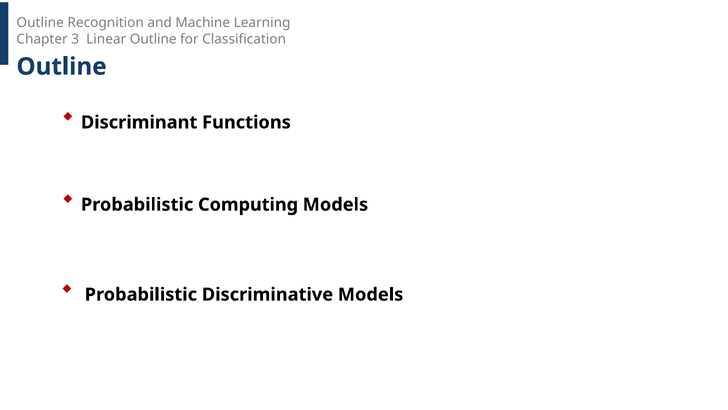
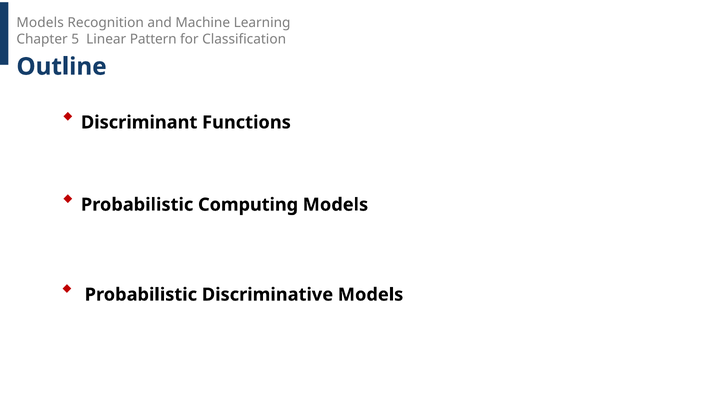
Outline at (40, 23): Outline -> Models
3: 3 -> 5
Linear Outline: Outline -> Pattern
